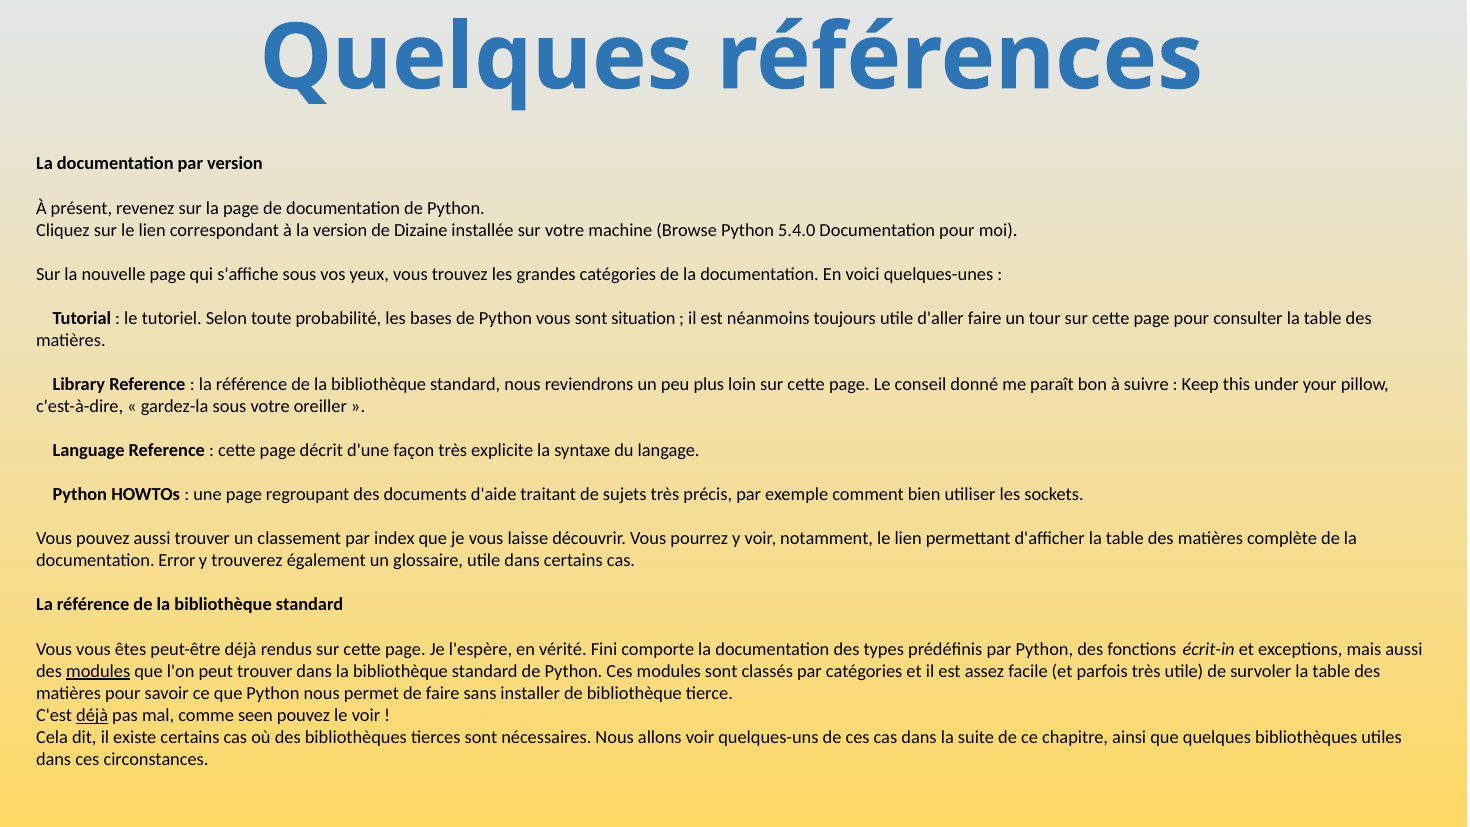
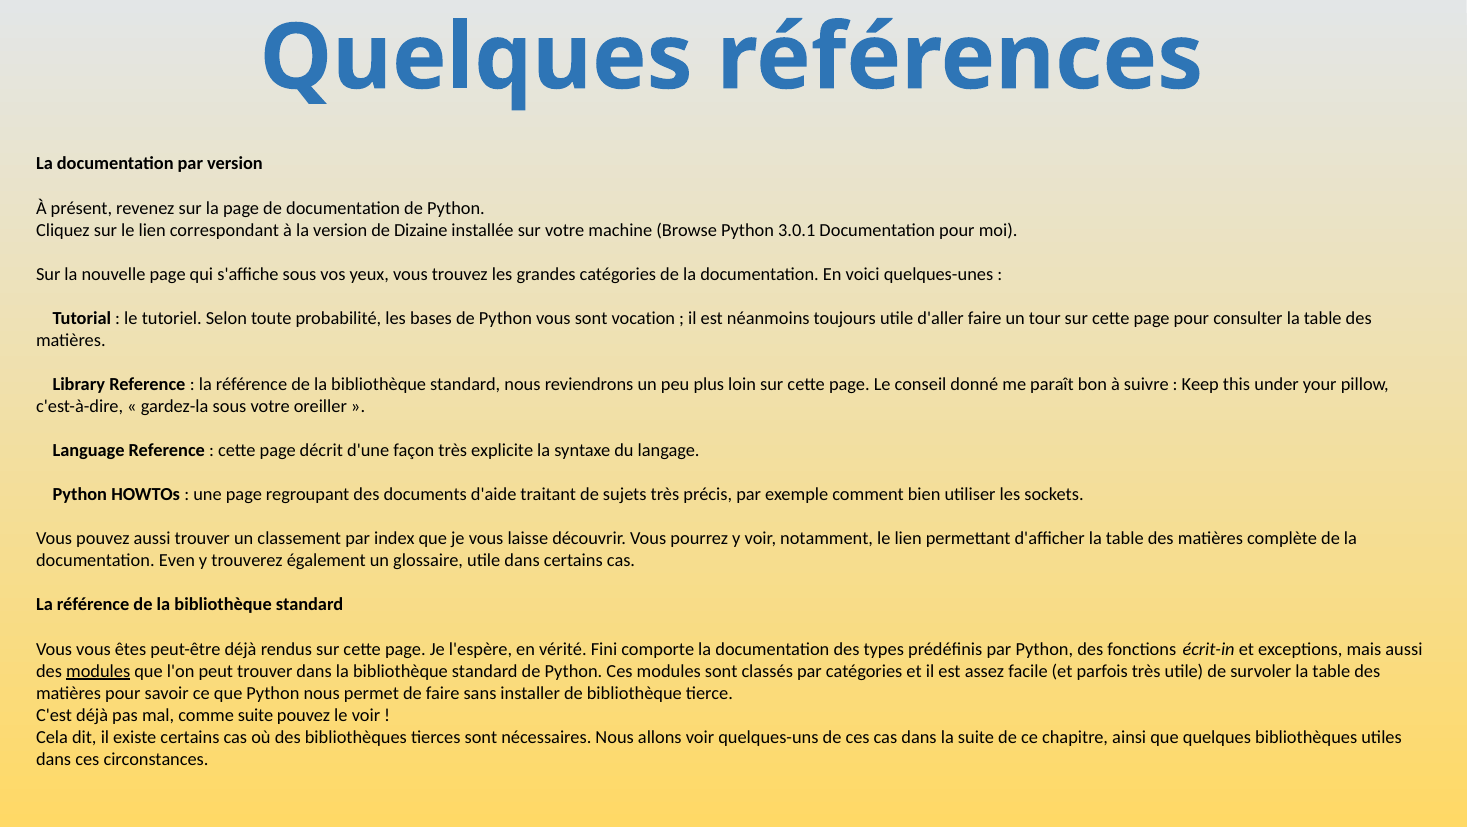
5.4.0: 5.4.0 -> 3.0.1
situation: situation -> vocation
Error: Error -> Even
déjà at (92, 715) underline: present -> none
comme seen: seen -> suite
